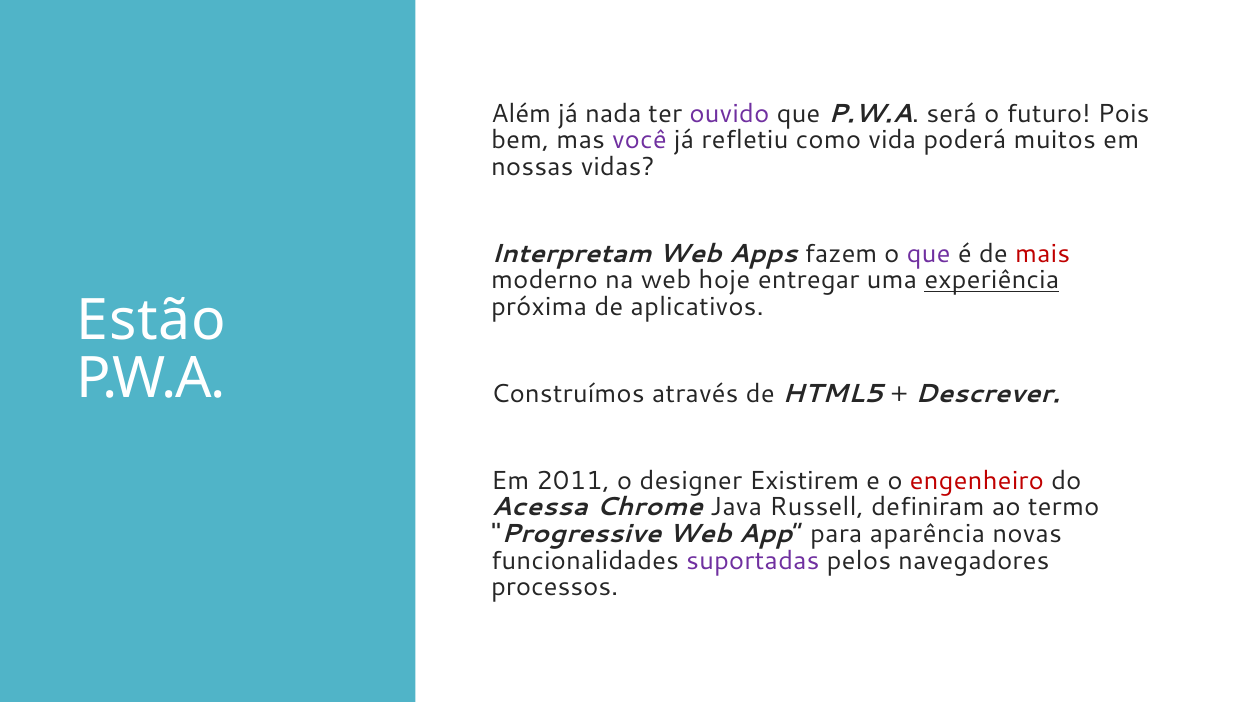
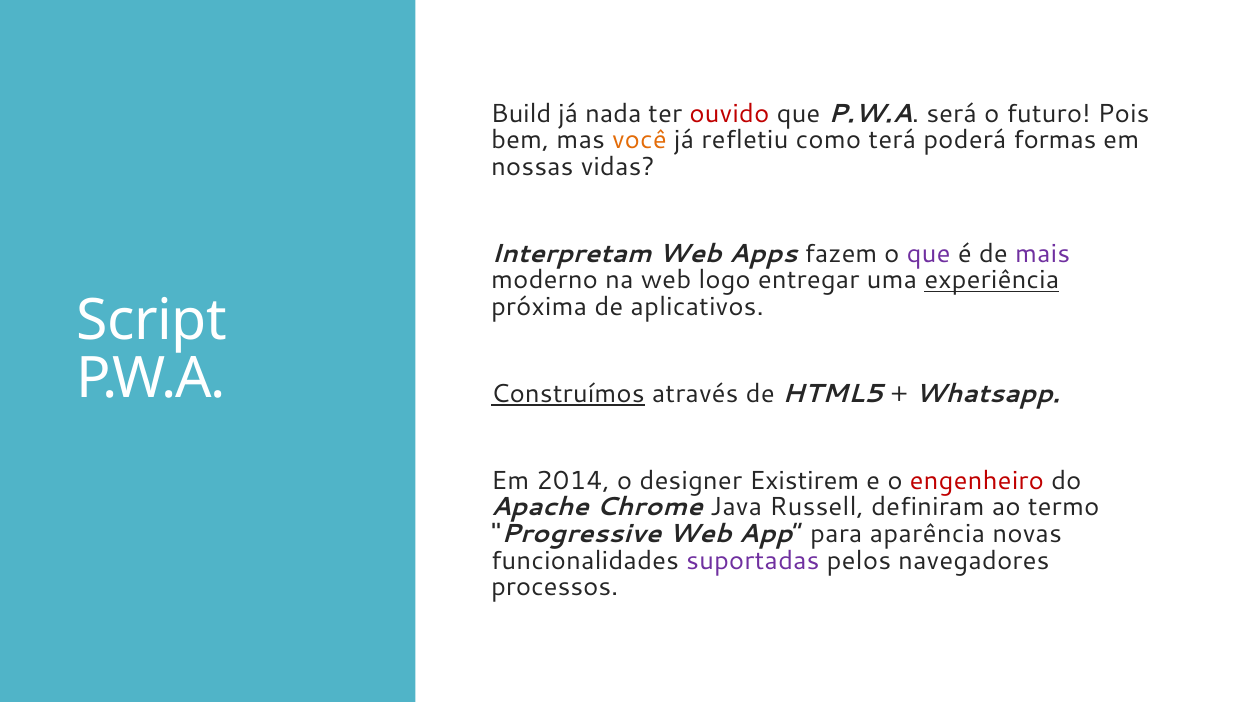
Além: Além -> Build
ouvido colour: purple -> red
você colour: purple -> orange
vida: vida -> terá
muitos: muitos -> formas
mais colour: red -> purple
hoje: hoje -> logo
Estão: Estão -> Script
Construímos underline: none -> present
Descrever: Descrever -> Whatsapp
2011: 2011 -> 2014
Acessa: Acessa -> Apache
